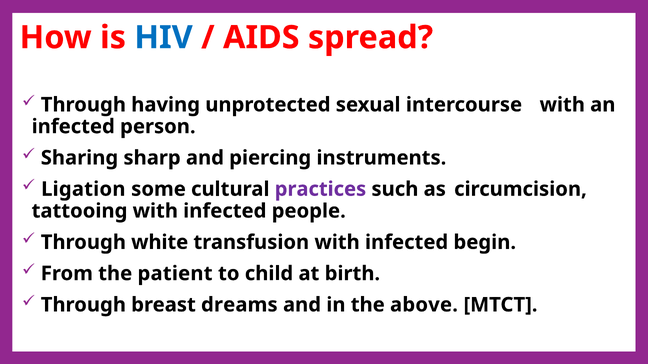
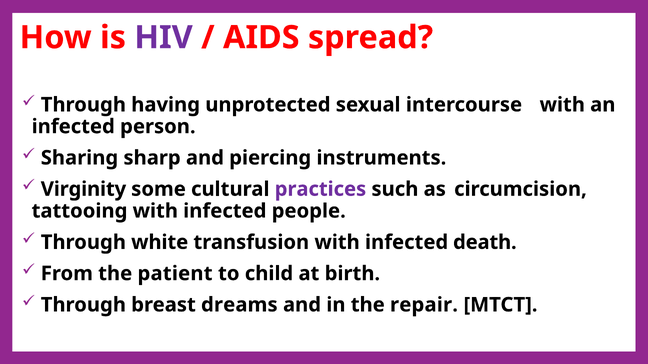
HIV colour: blue -> purple
Ligation: Ligation -> Virginity
begin: begin -> death
above: above -> repair
